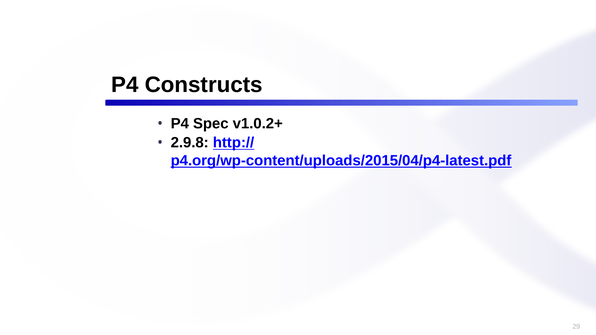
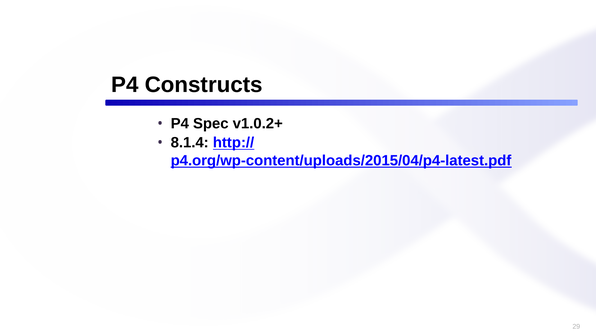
2.9.8: 2.9.8 -> 8.1.4
